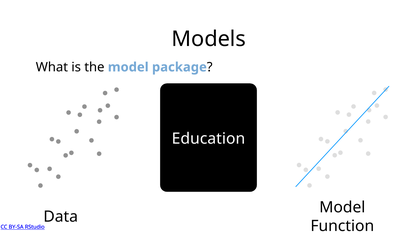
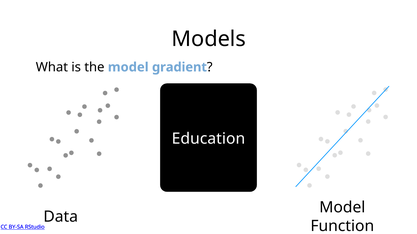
package: package -> gradient
